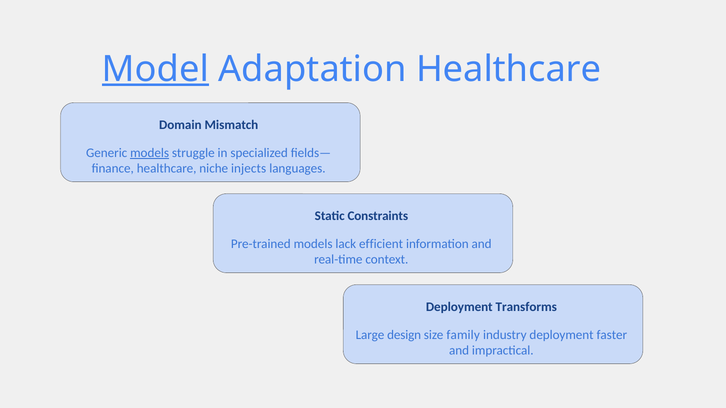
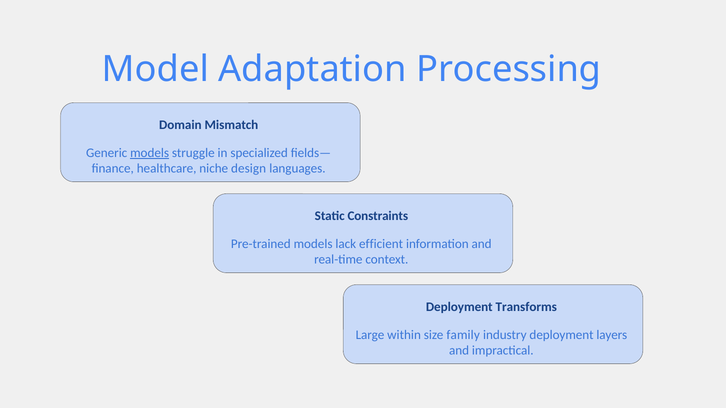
Model underline: present -> none
Adaptation Healthcare: Healthcare -> Processing
injects: injects -> design
design: design -> within
faster: faster -> layers
